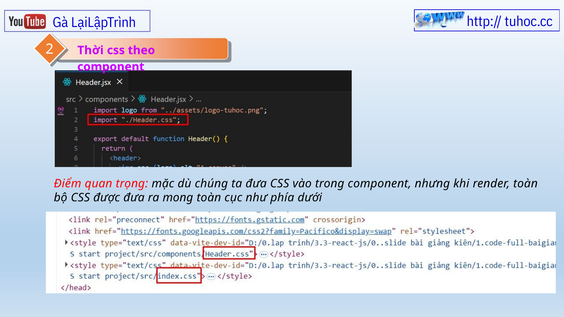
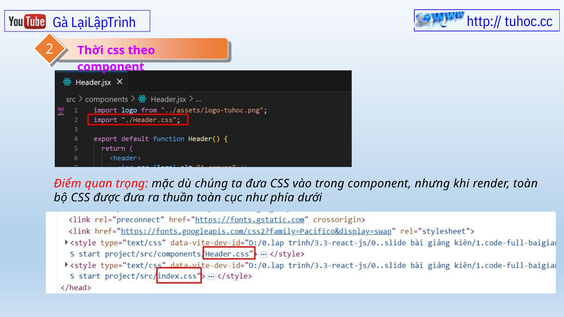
mong: mong -> thuần
